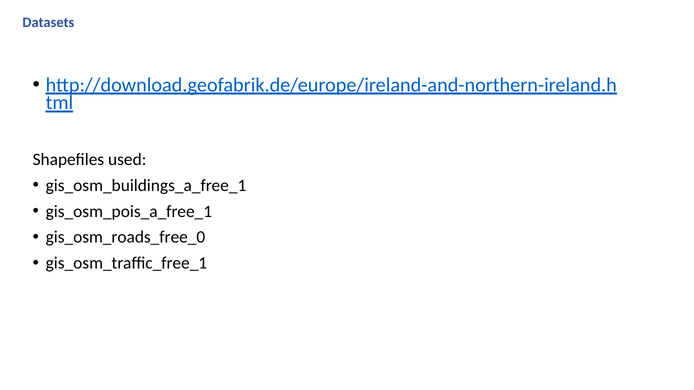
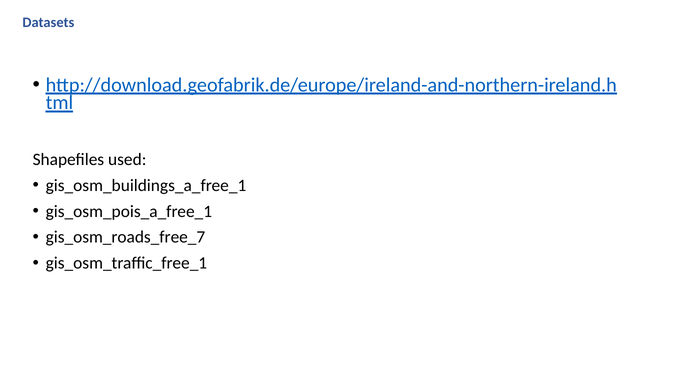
gis_osm_roads_free_0: gis_osm_roads_free_0 -> gis_osm_roads_free_7
